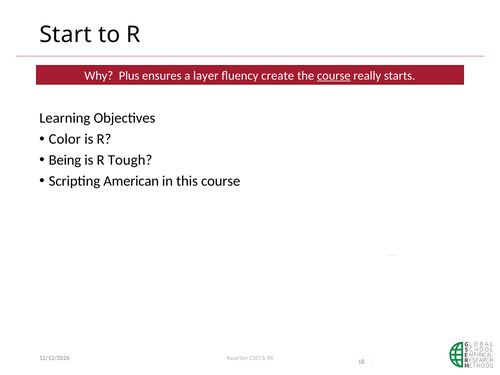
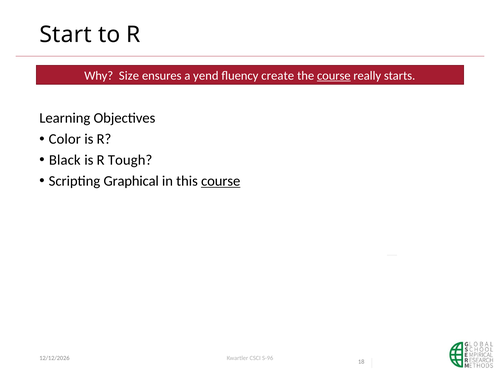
Plus: Plus -> Size
layer: layer -> yend
Being: Being -> Black
American: American -> Graphical
course at (221, 181) underline: none -> present
